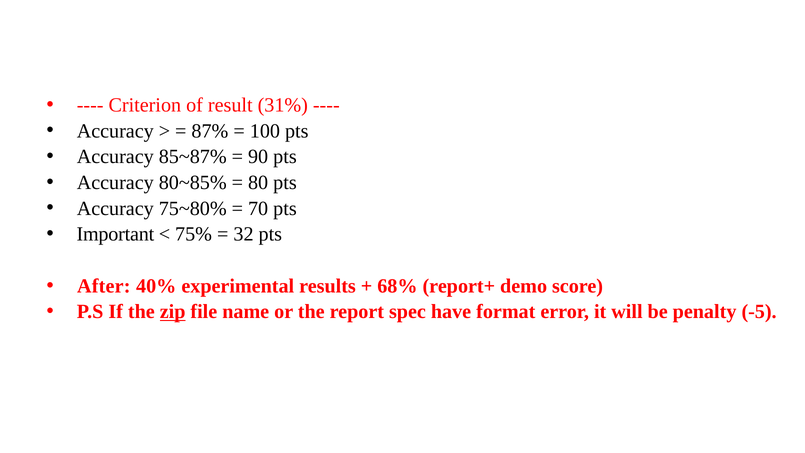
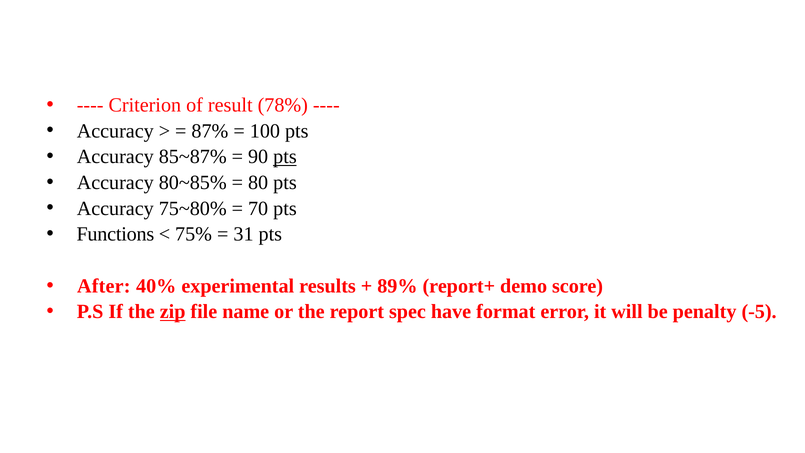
31%: 31% -> 78%
pts at (285, 157) underline: none -> present
Important: Important -> Functions
32: 32 -> 31
68%: 68% -> 89%
